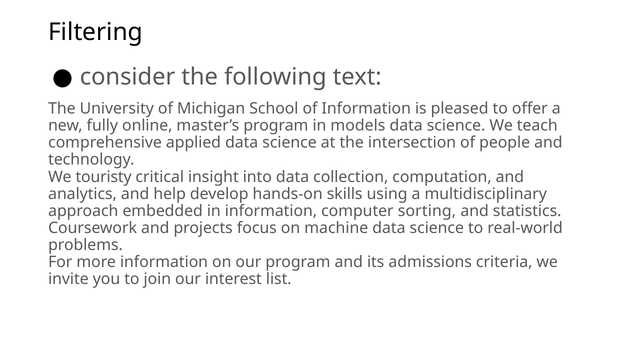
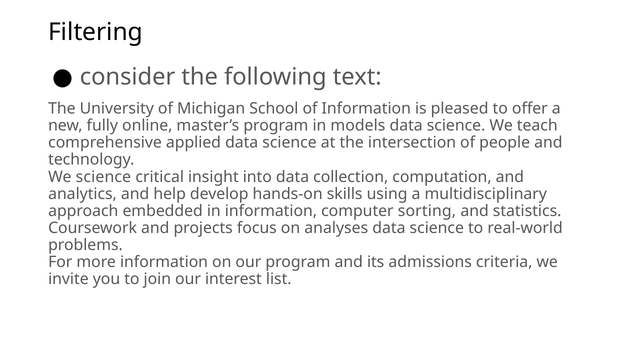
We touristy: touristy -> science
machine: machine -> analyses
